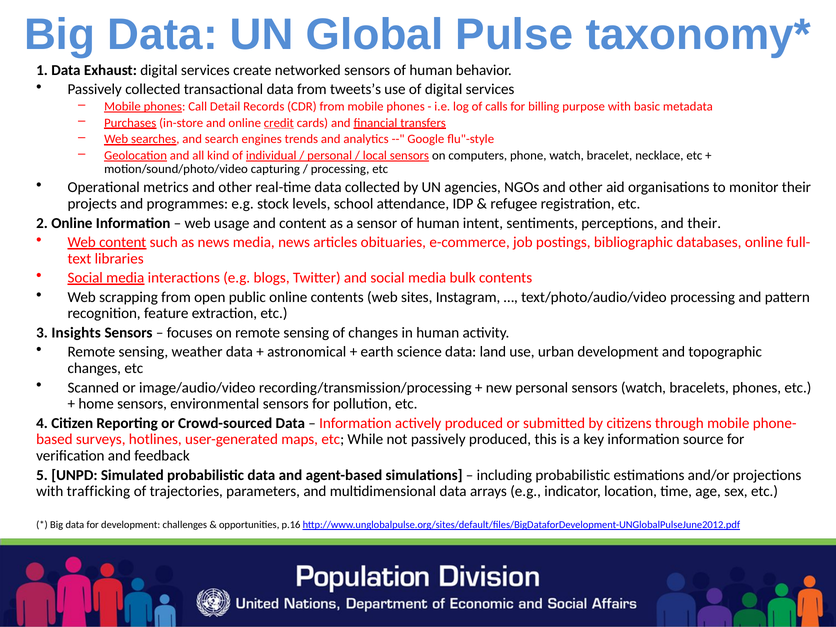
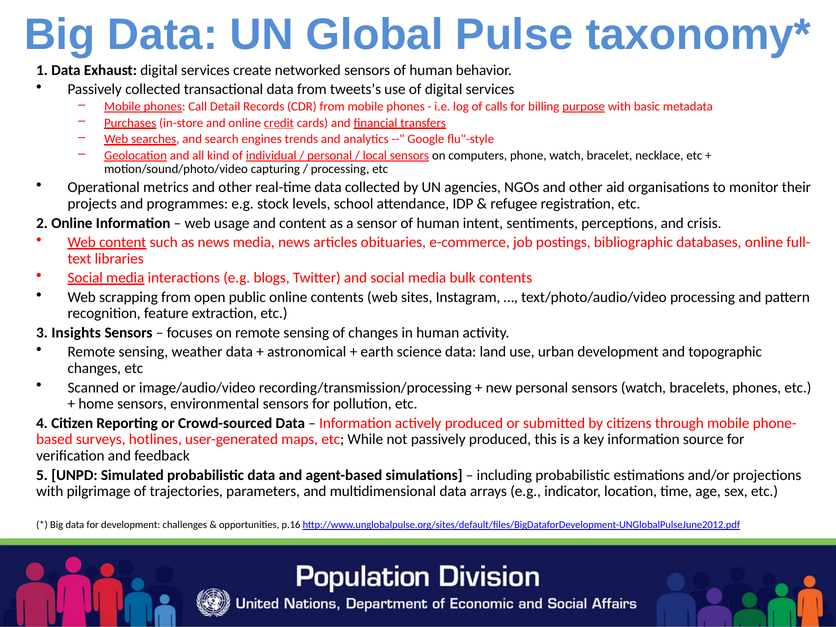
purpose underline: none -> present
and their: their -> crisis
trafficking: trafficking -> pilgrimage
